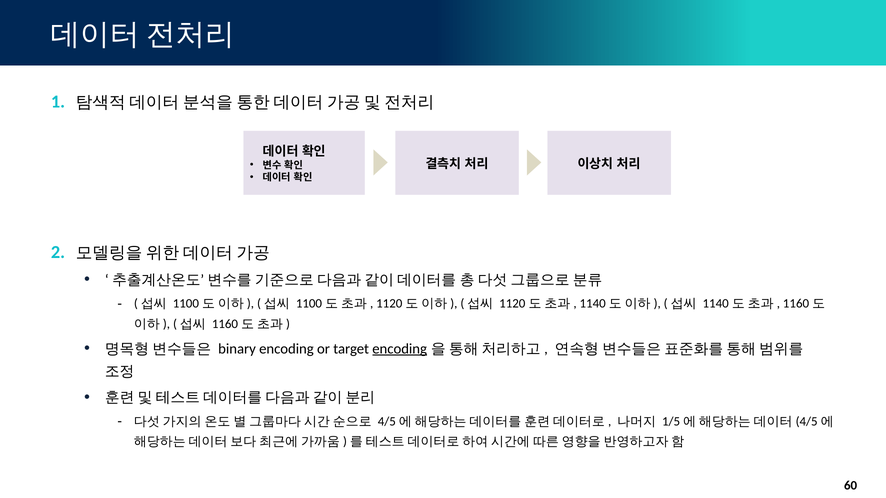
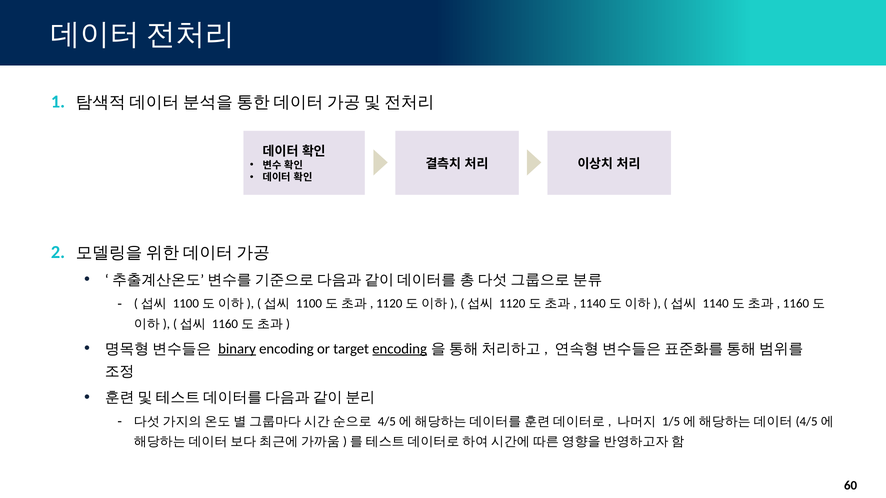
binary underline: none -> present
